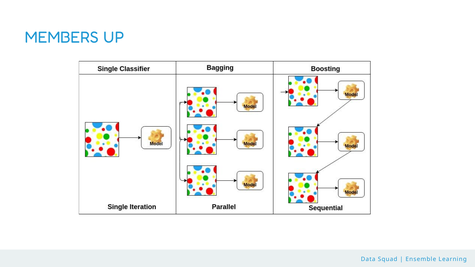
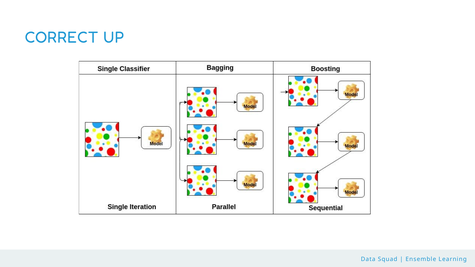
MEMBERS: MEMBERS -> CORRECT
